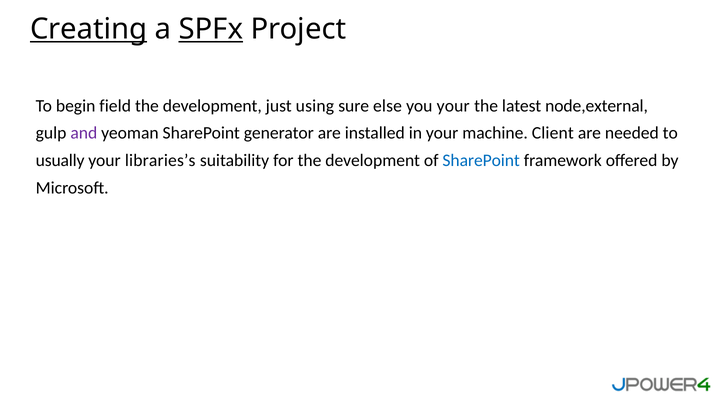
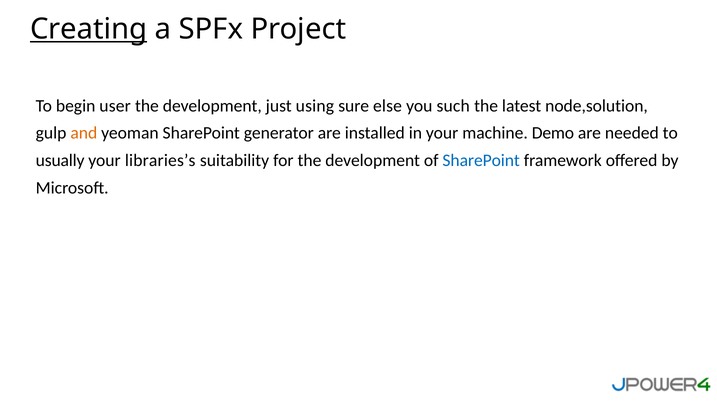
SPFx underline: present -> none
field: field -> user
you your: your -> such
node,external: node,external -> node,solution
and colour: purple -> orange
Client: Client -> Demo
